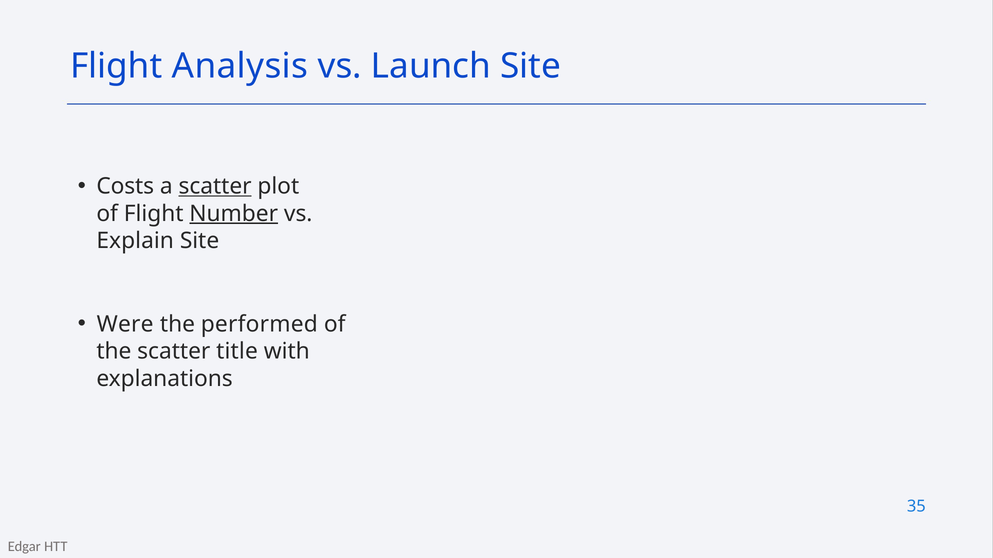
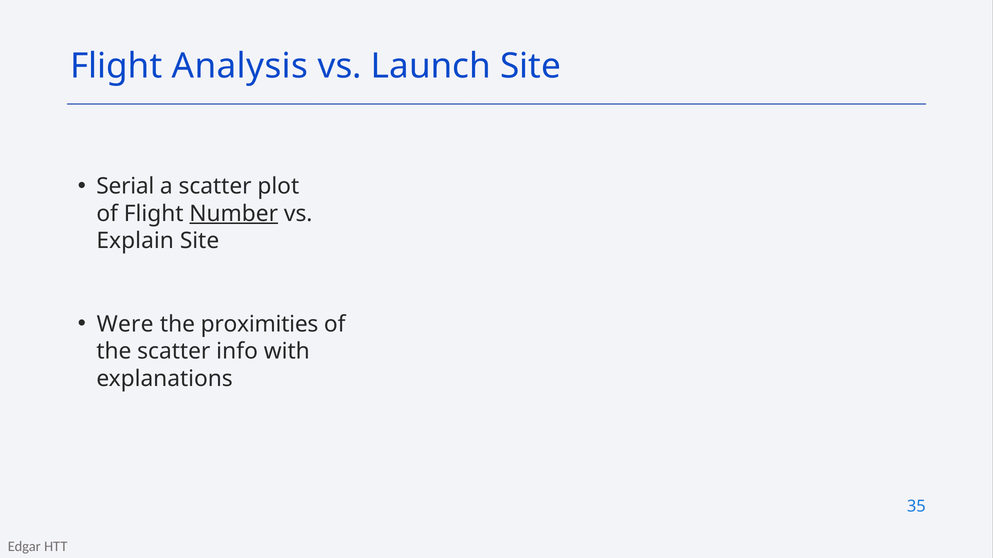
Costs: Costs -> Serial
scatter at (215, 186) underline: present -> none
performed: performed -> proximities
title: title -> info
